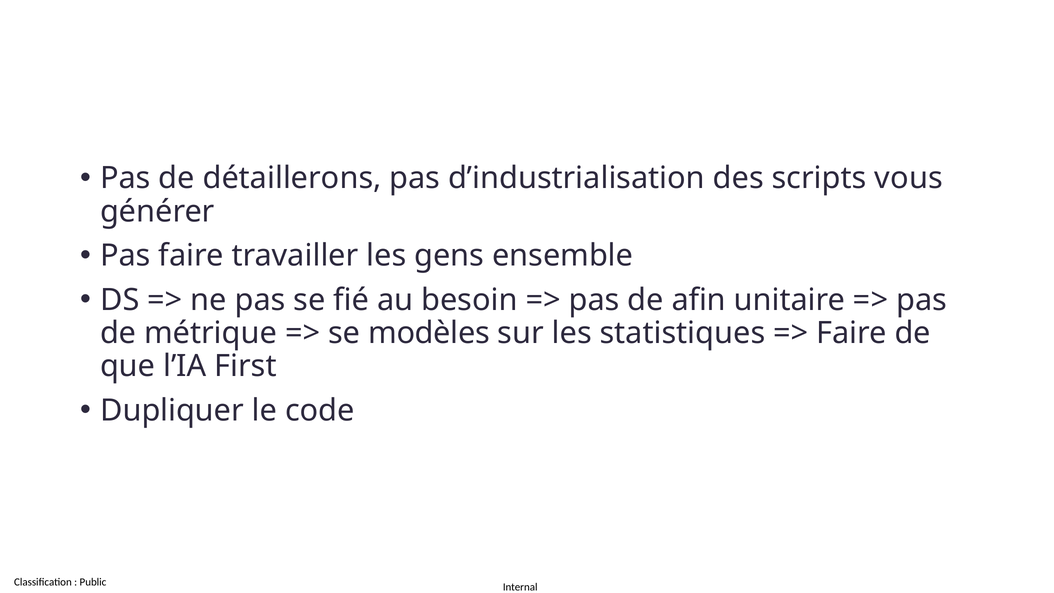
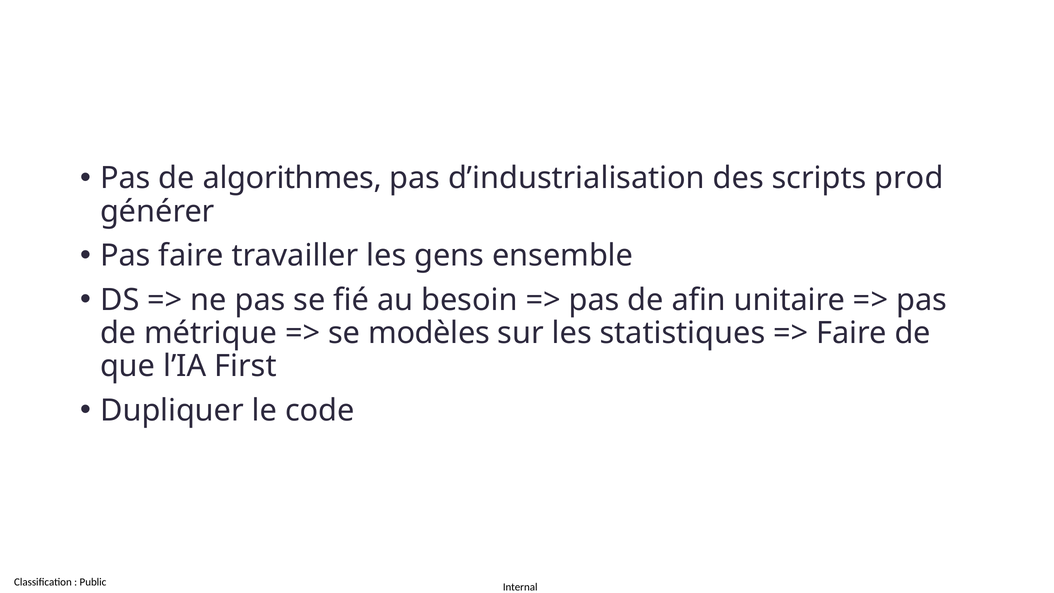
détaillerons: détaillerons -> algorithmes
vous: vous -> prod
